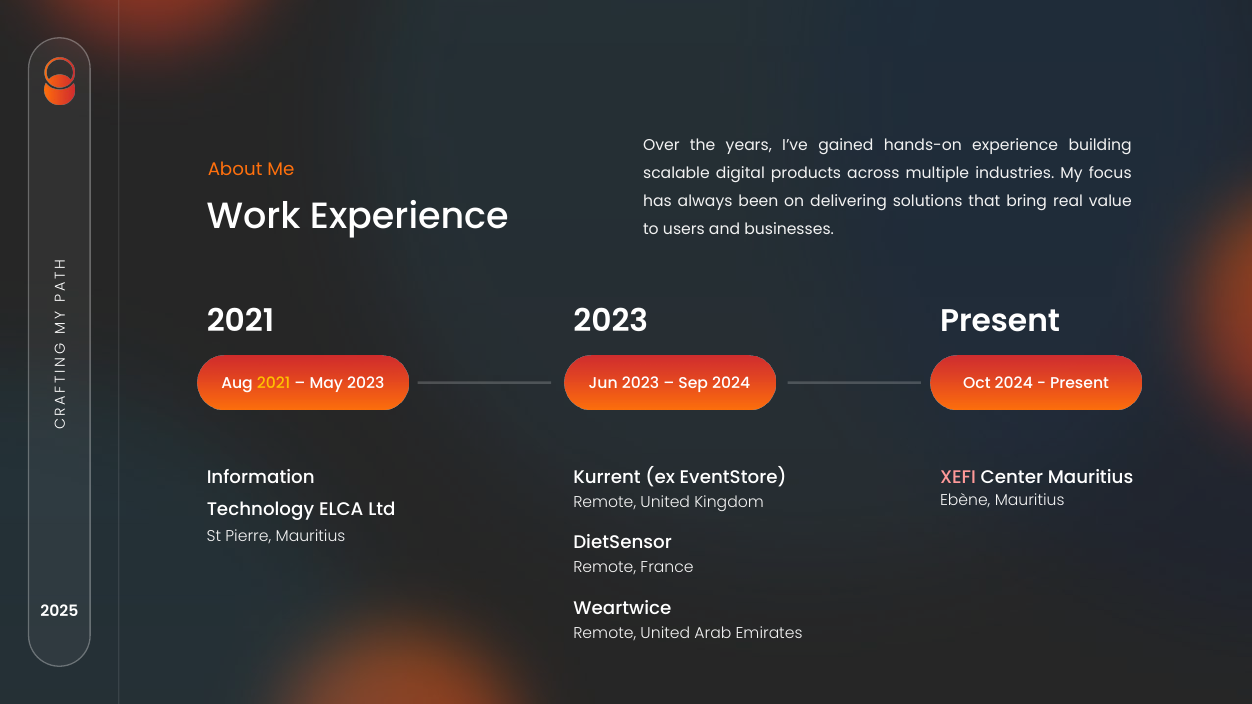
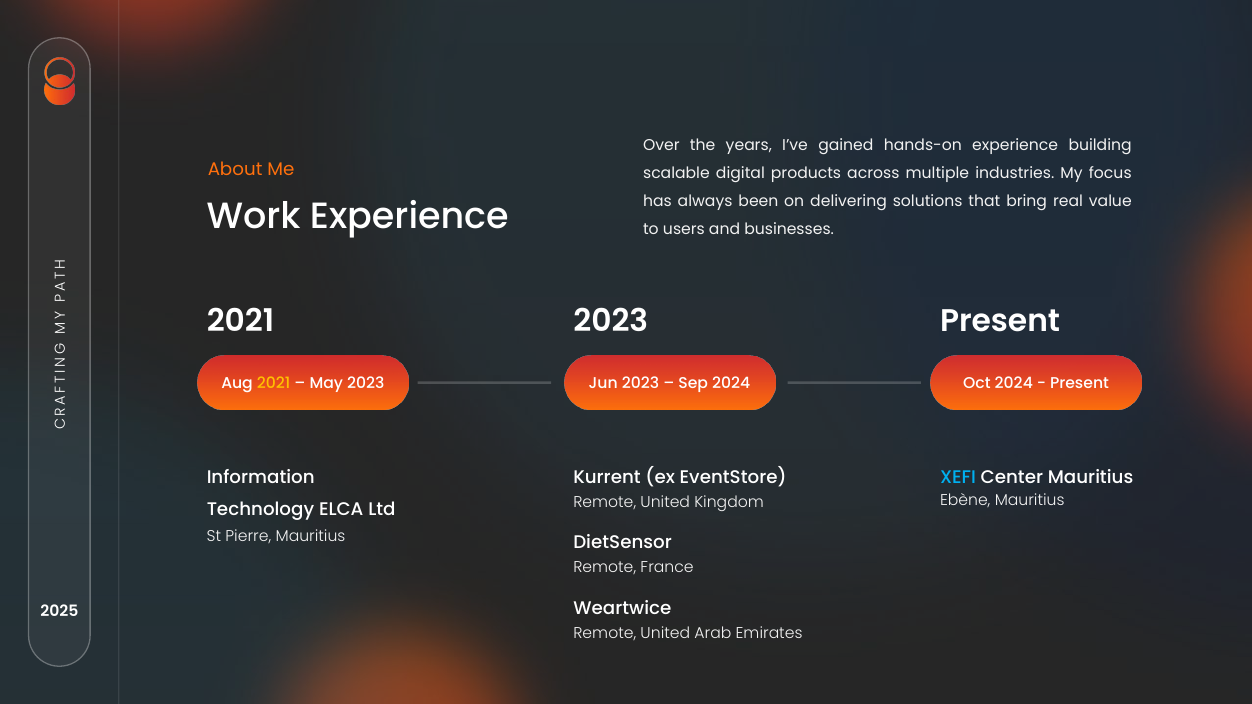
XEFI colour: pink -> light blue
